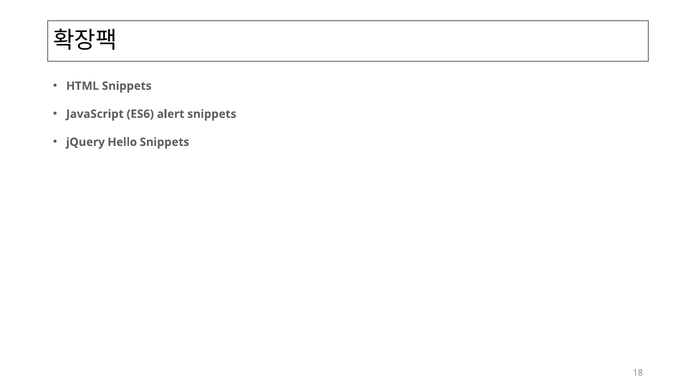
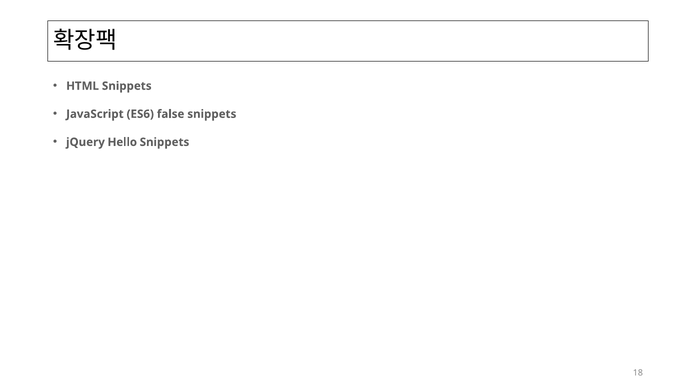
alert: alert -> false
